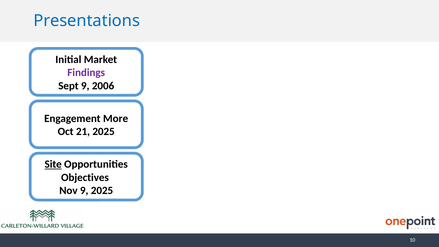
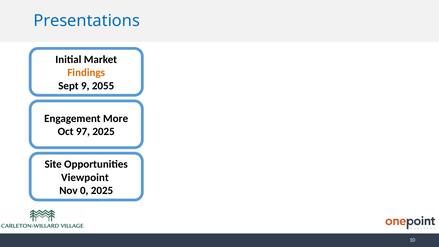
Findings colour: purple -> orange
2006: 2006 -> 2055
21: 21 -> 97
Site underline: present -> none
Objectives: Objectives -> Viewpoint
Nov 9: 9 -> 0
